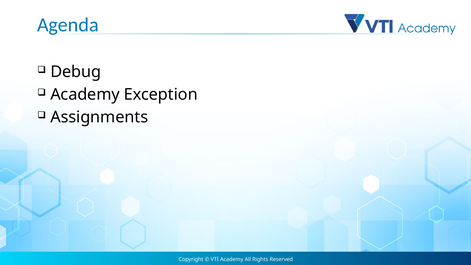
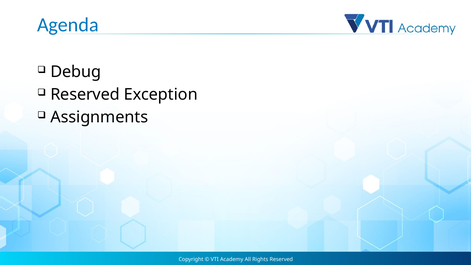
Academy at (85, 95): Academy -> Reserved
